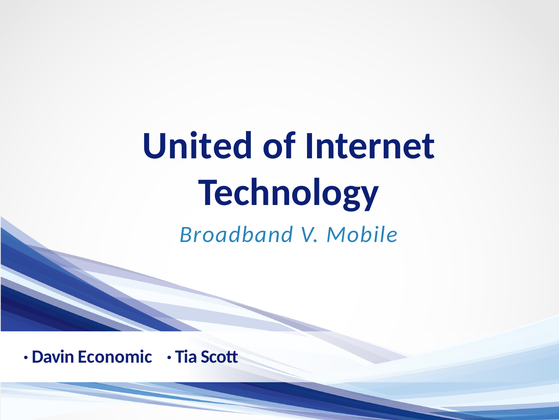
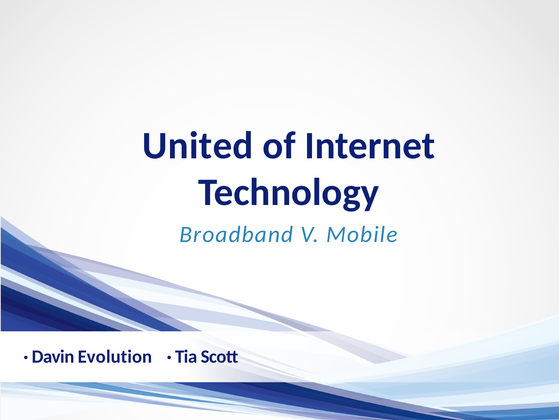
Economic: Economic -> Evolution
